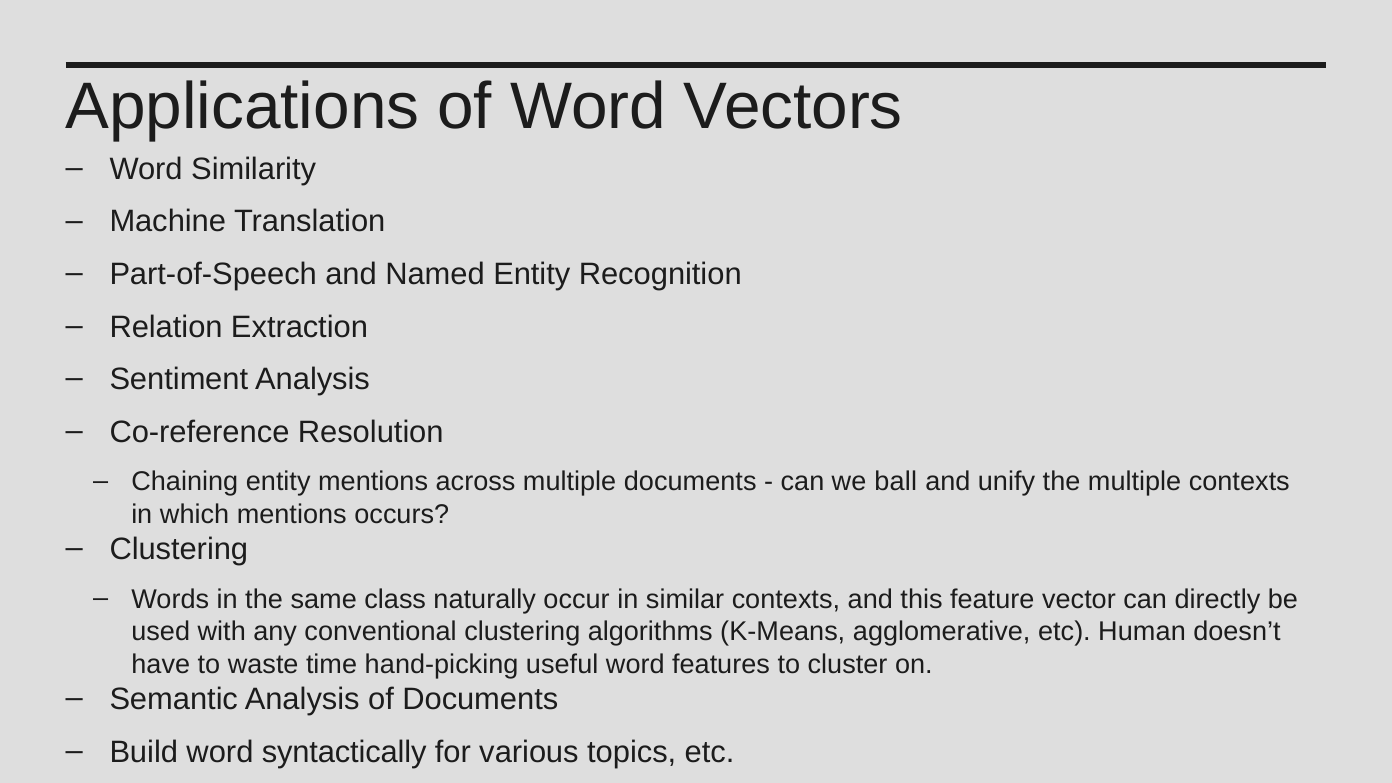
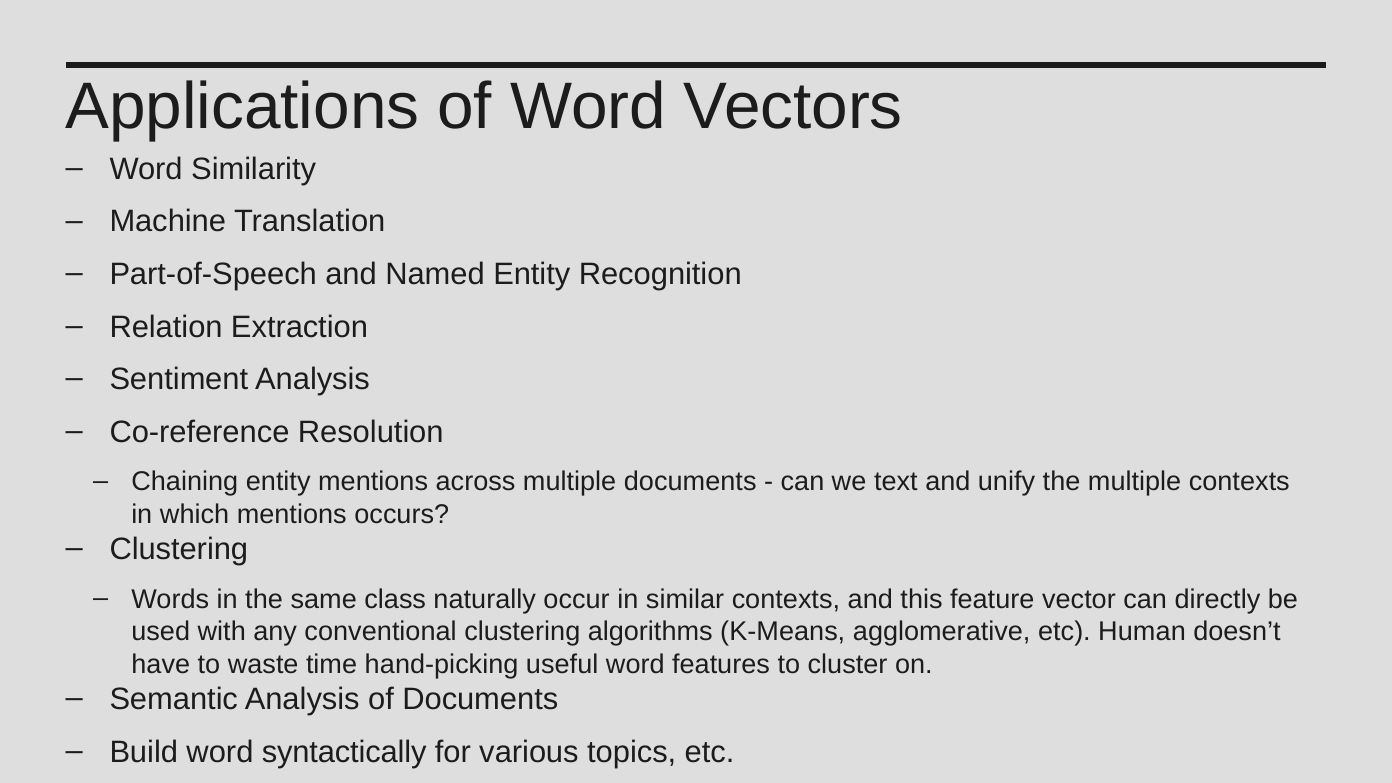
ball: ball -> text
